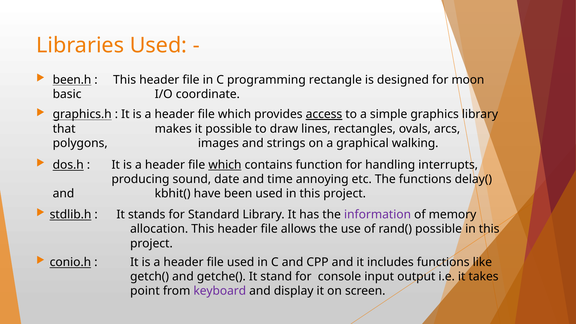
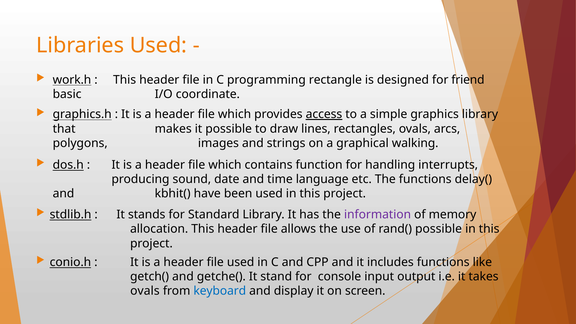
been.h: been.h -> work.h
moon: moon -> friend
which at (225, 165) underline: present -> none
annoying: annoying -> language
point at (145, 291): point -> ovals
keyboard colour: purple -> blue
